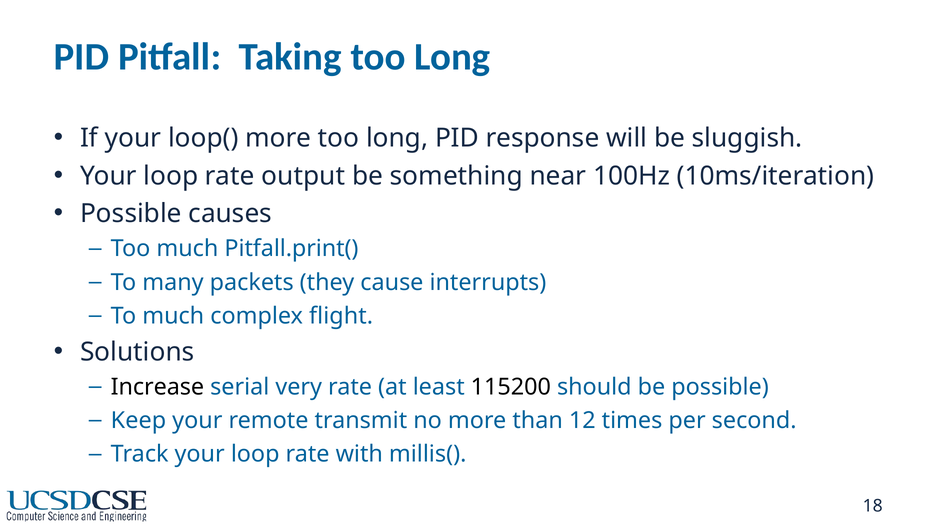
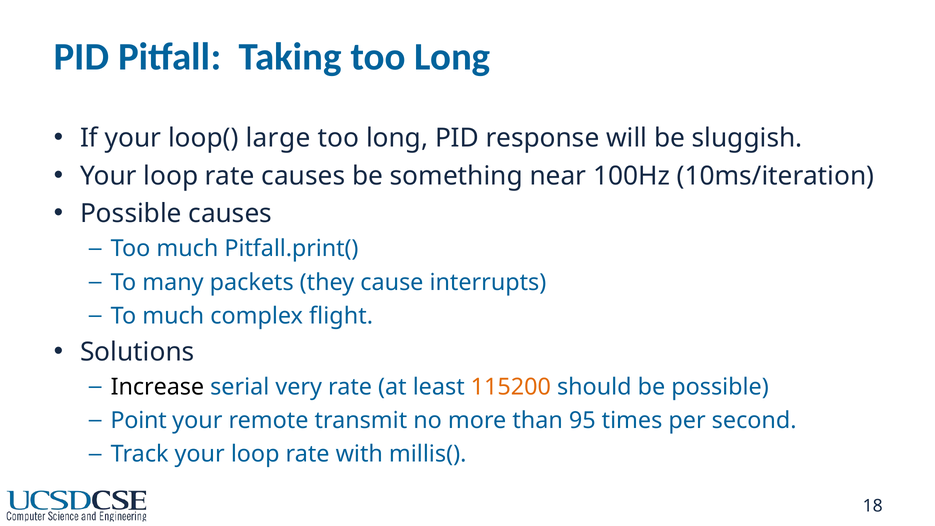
loop( more: more -> large
rate output: output -> causes
115200 colour: black -> orange
Keep: Keep -> Point
12: 12 -> 95
